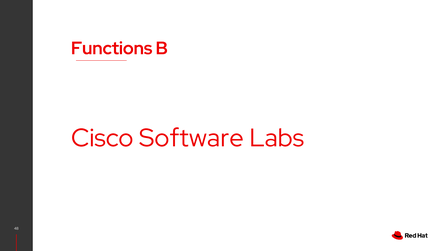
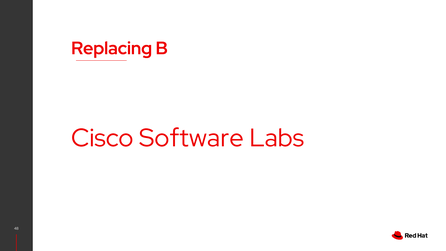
Functions: Functions -> Replacing
